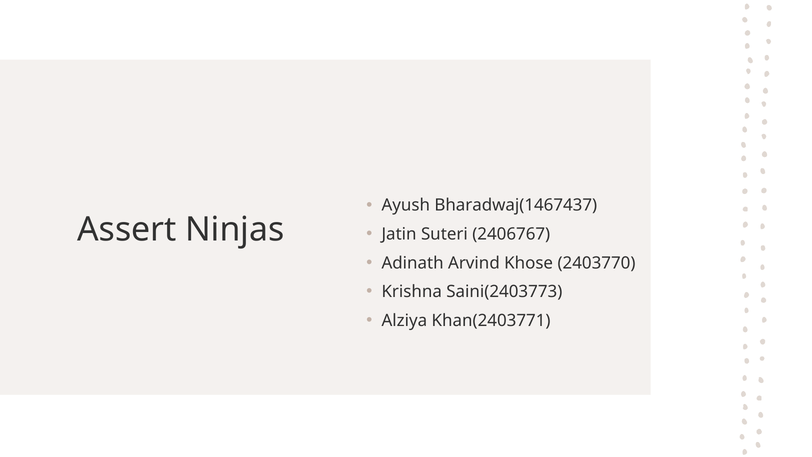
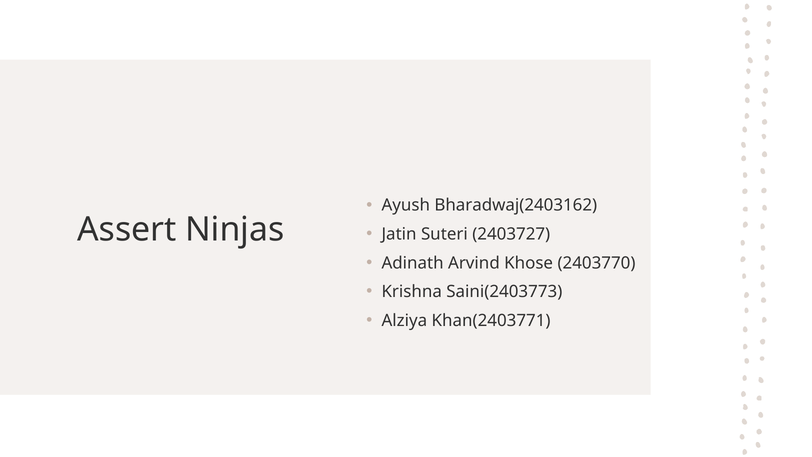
Bharadwaj(1467437: Bharadwaj(1467437 -> Bharadwaj(2403162
2406767: 2406767 -> 2403727
